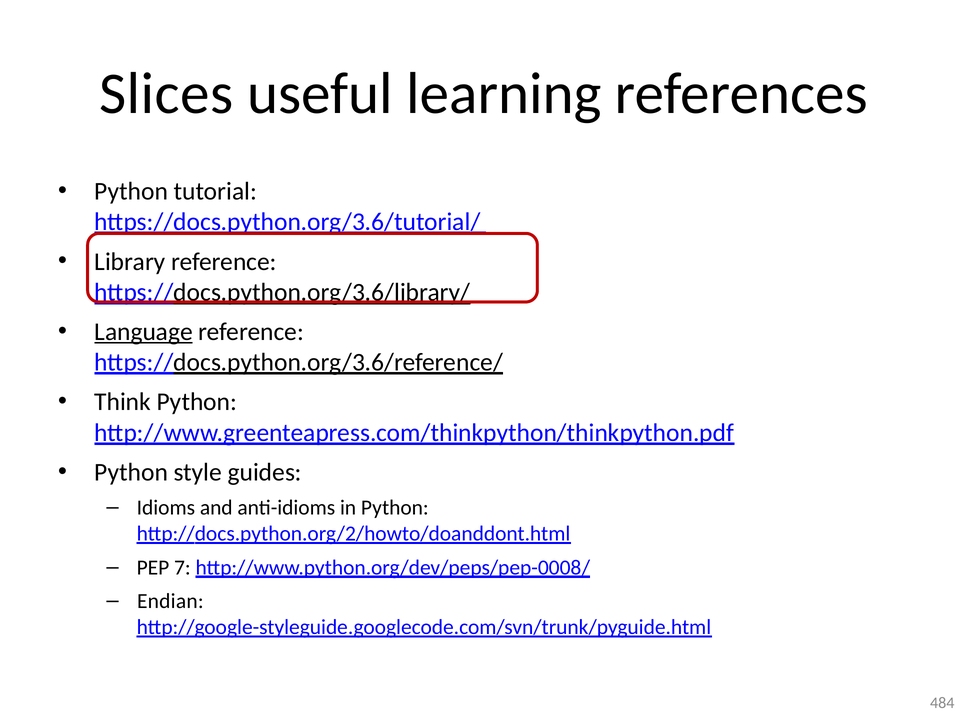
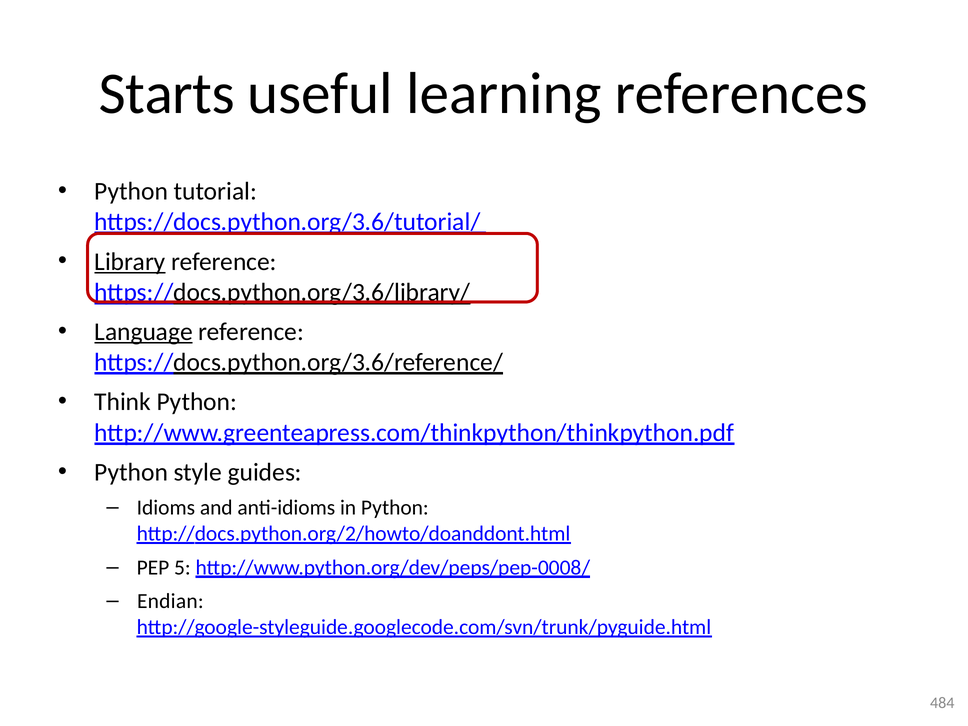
Slices: Slices -> Starts
Library underline: none -> present
7: 7 -> 5
